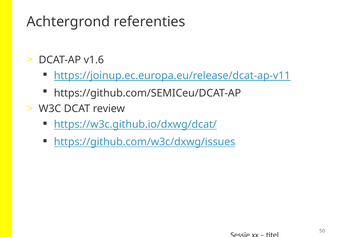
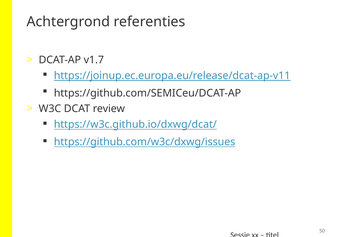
v1.6: v1.6 -> v1.7
